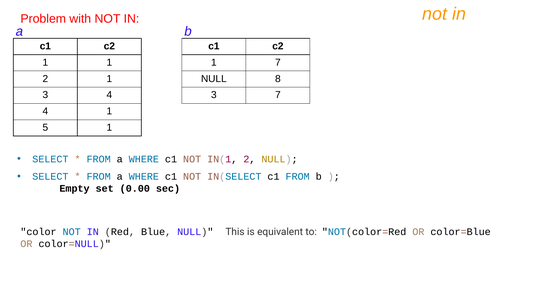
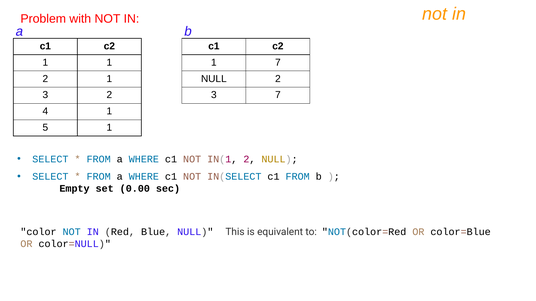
NULL 8: 8 -> 2
3 4: 4 -> 2
